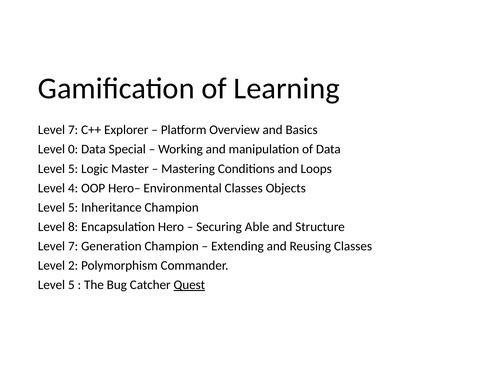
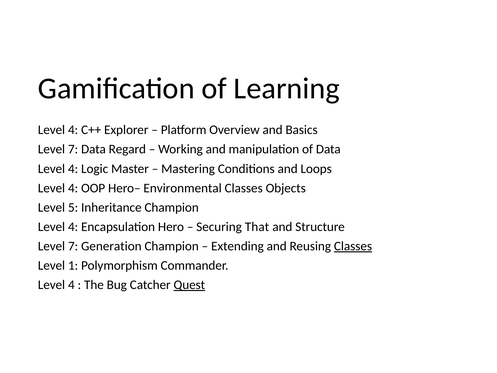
7 at (73, 130): 7 -> 4
0 at (73, 149): 0 -> 7
Special: Special -> Regard
5 at (73, 169): 5 -> 4
8 at (73, 227): 8 -> 4
Able: Able -> That
Classes at (353, 246) underline: none -> present
2: 2 -> 1
5 at (71, 285): 5 -> 4
